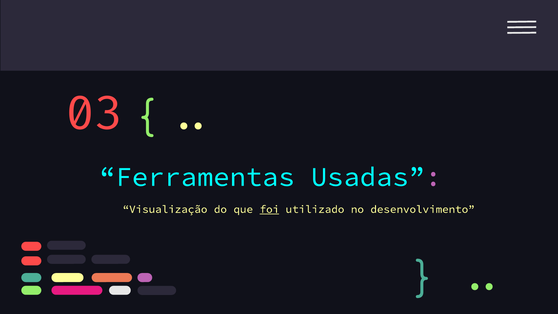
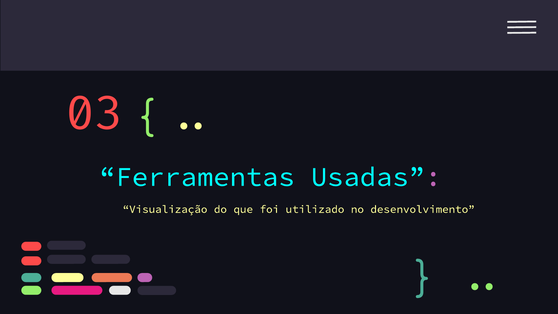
foi underline: present -> none
